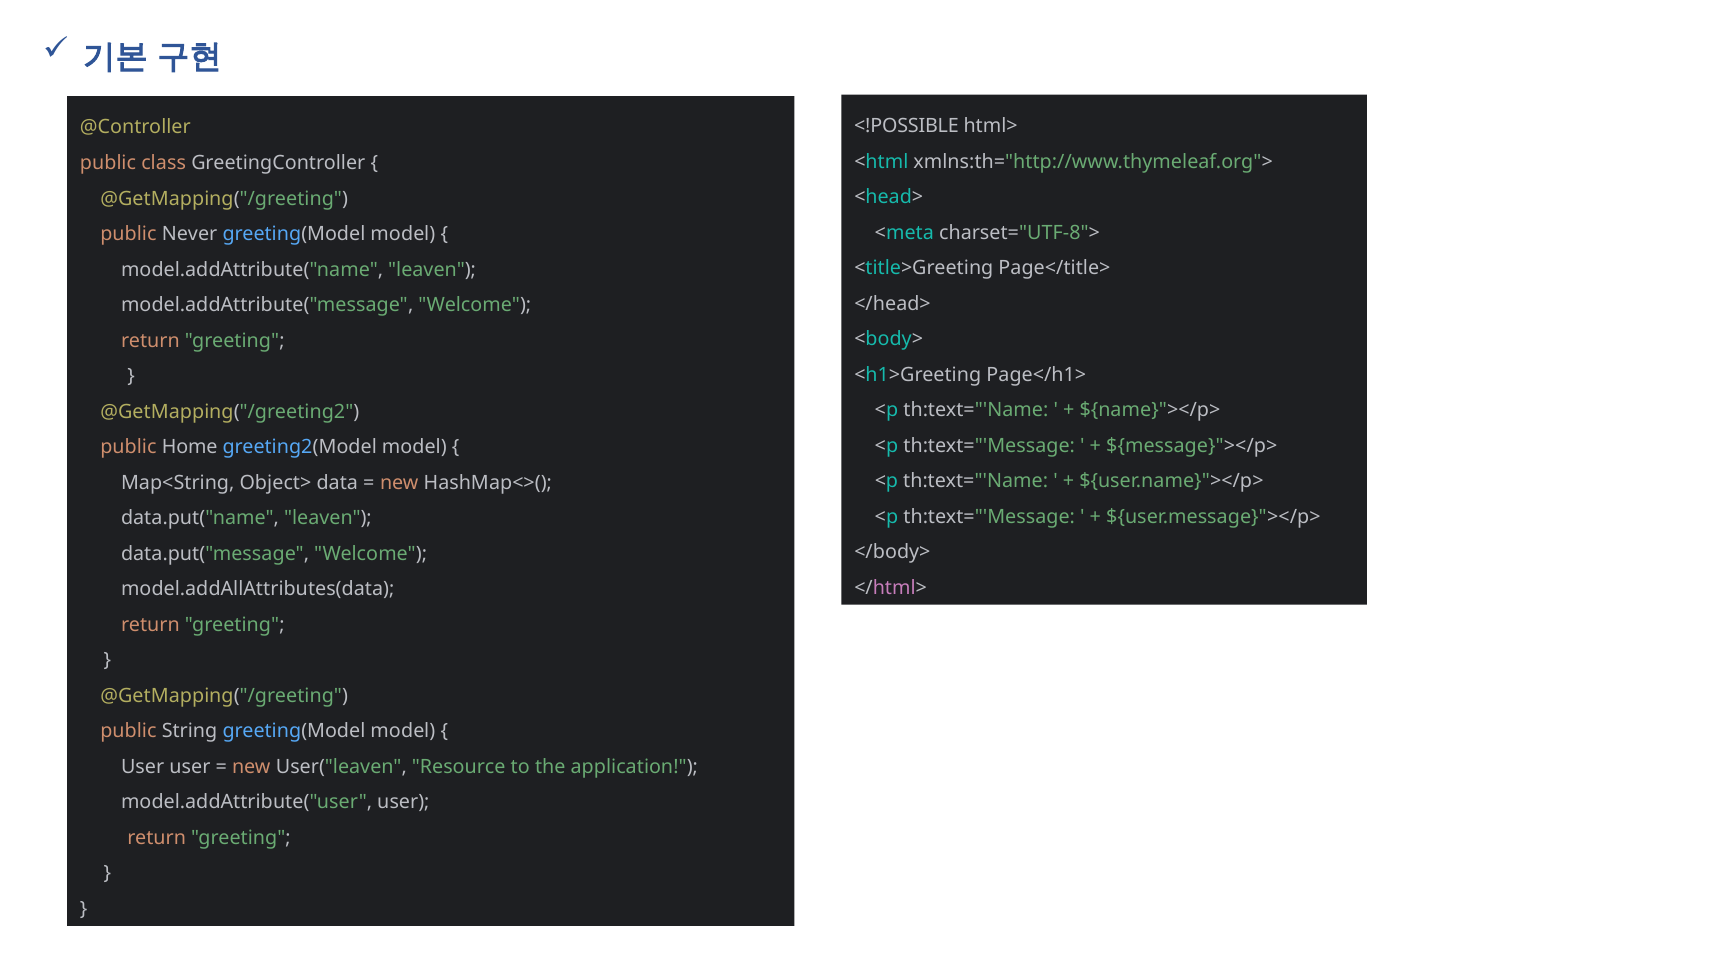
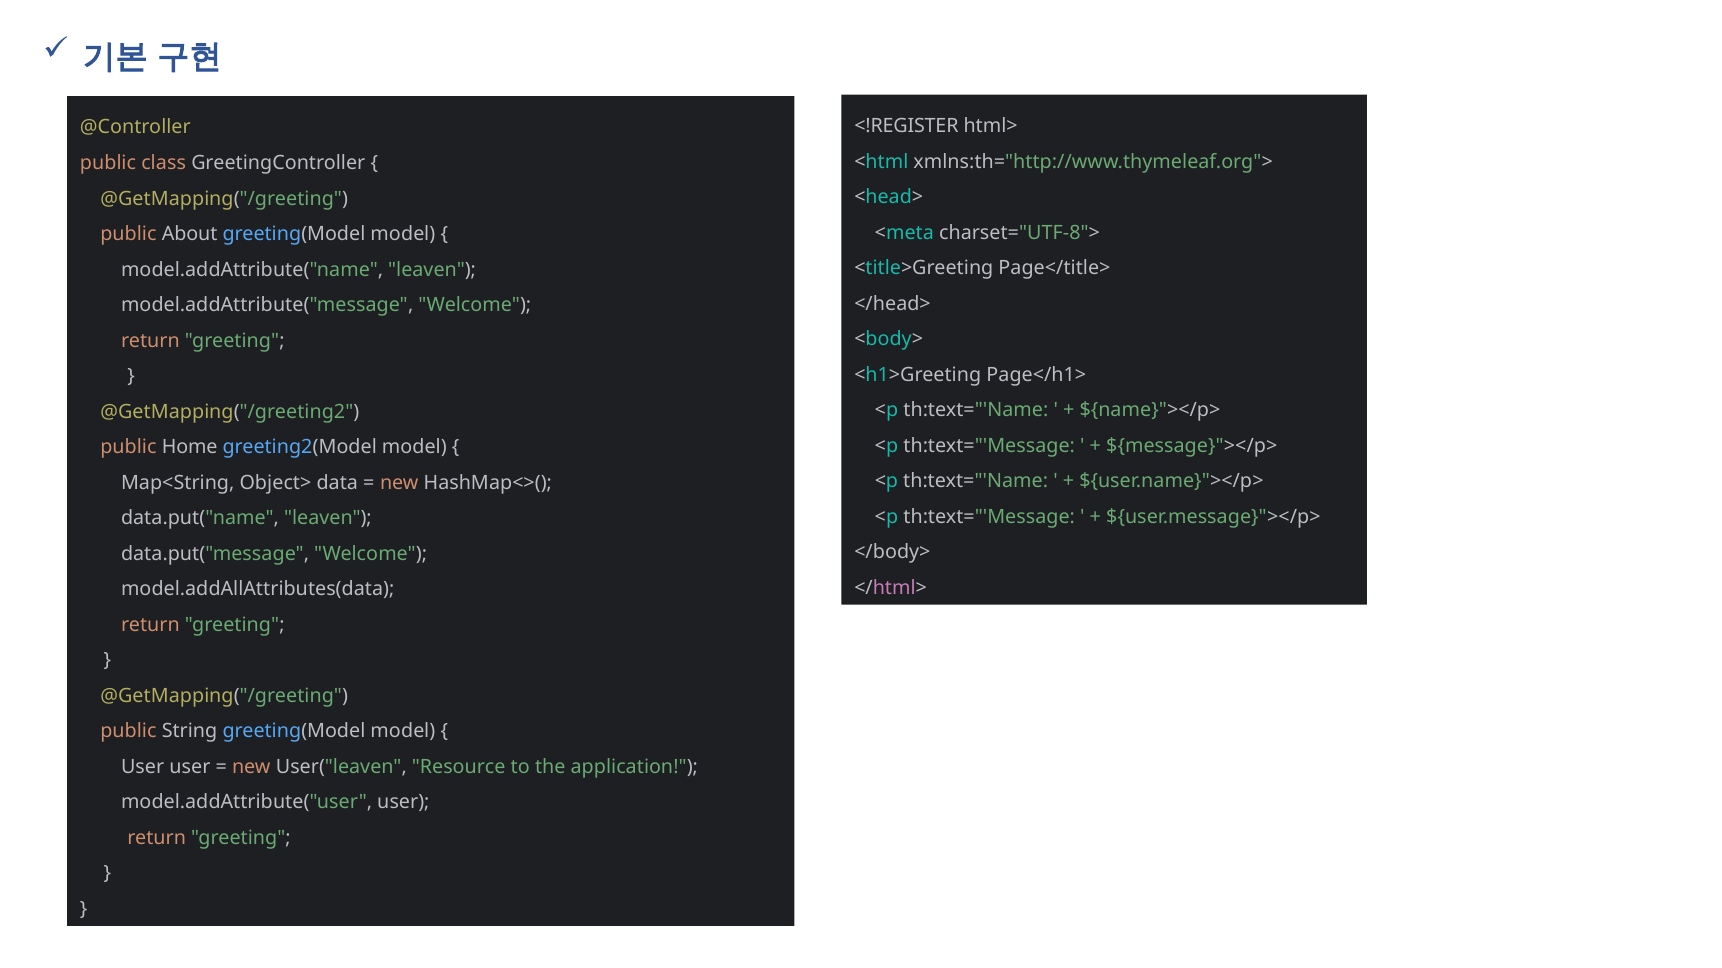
<!POSSIBLE: <!POSSIBLE -> <!REGISTER
Never: Never -> About
